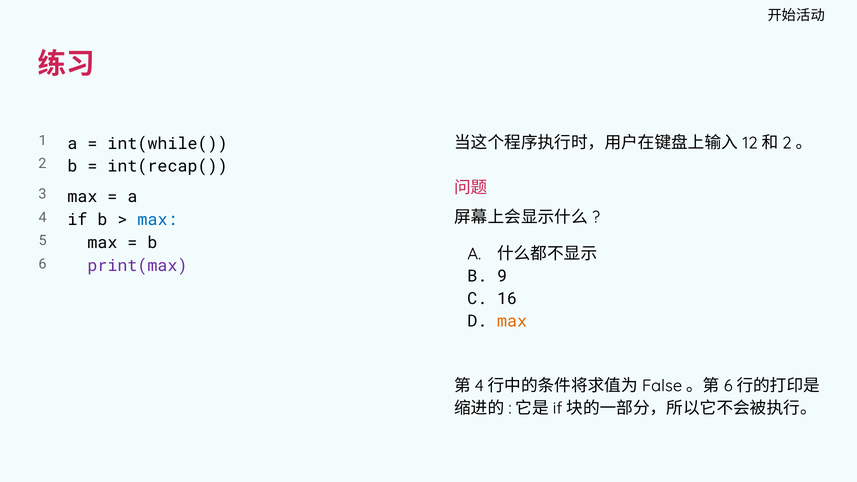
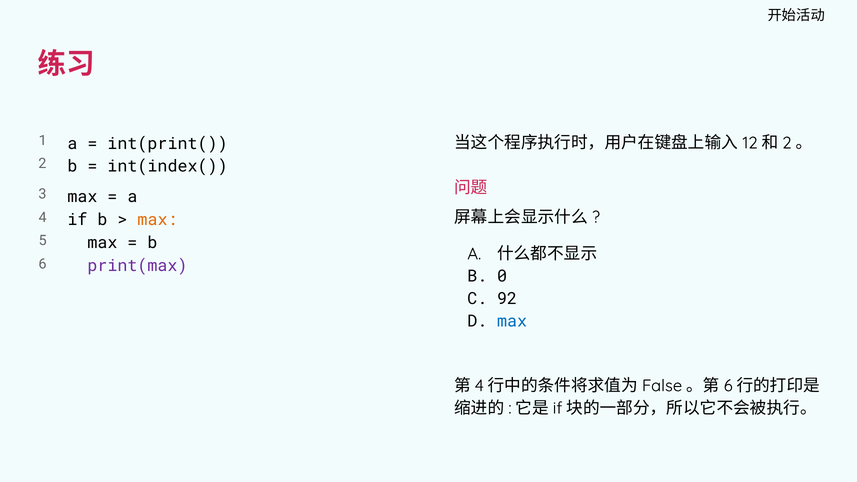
int(while(: int(while( -> int(print(
int(recap(: int(recap( -> int(index(
max at (158, 220) colour: blue -> orange
9: 9 -> 0
16: 16 -> 92
max at (512, 321) colour: orange -> blue
